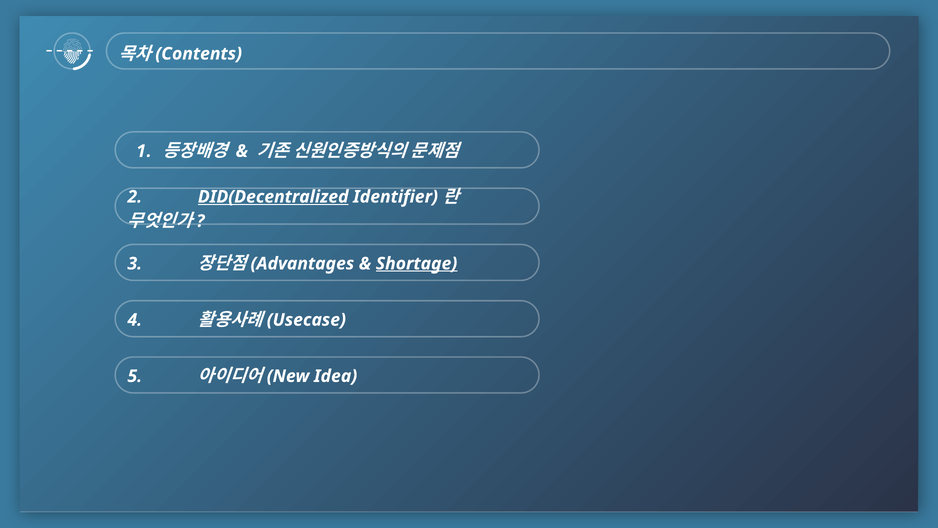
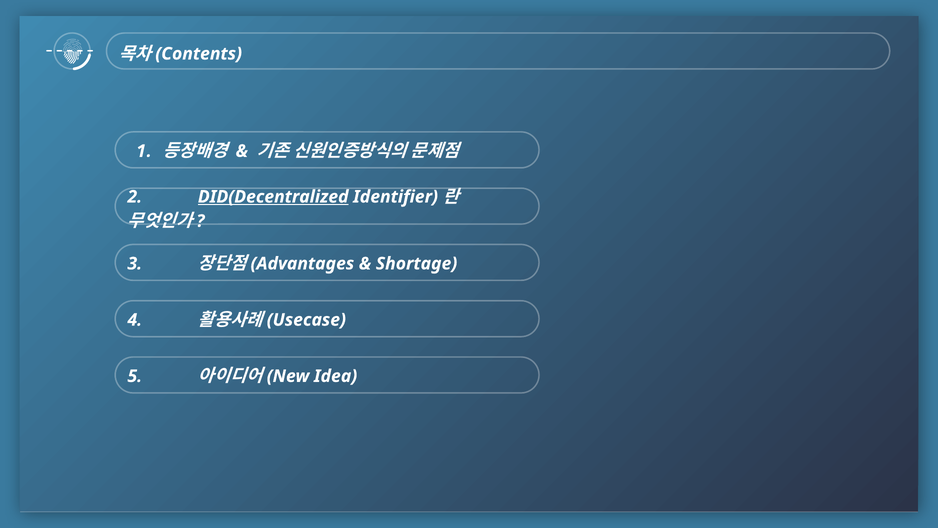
Shortage underline: present -> none
